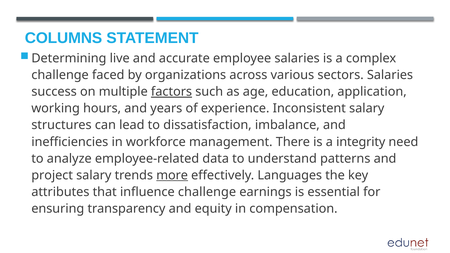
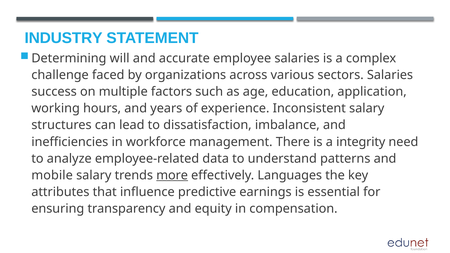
COLUMNS: COLUMNS -> INDUSTRY
live: live -> will
factors underline: present -> none
project: project -> mobile
influence challenge: challenge -> predictive
